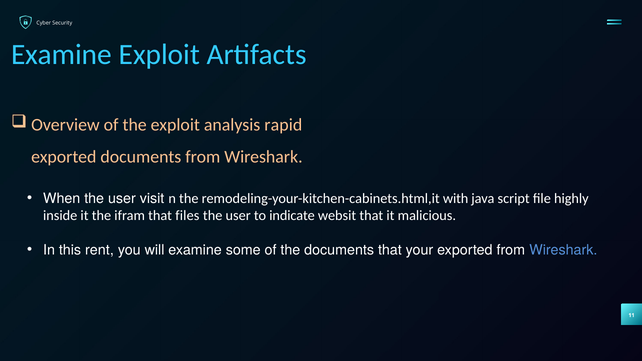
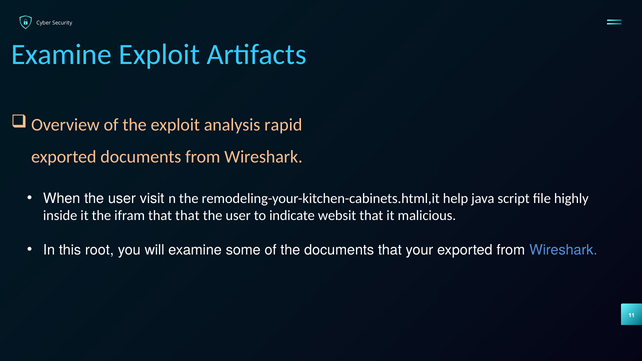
with: with -> help
that files: files -> that
rent: rent -> root
